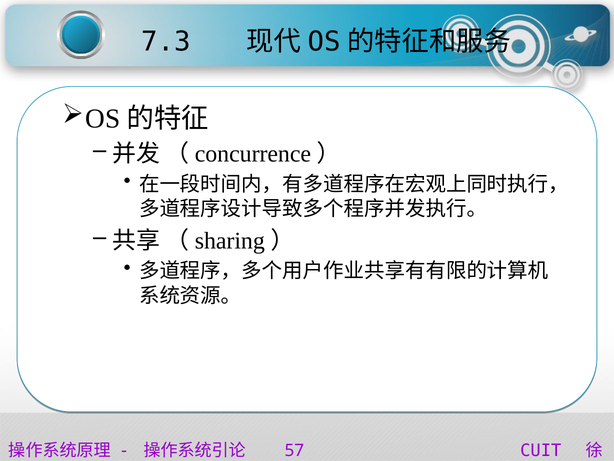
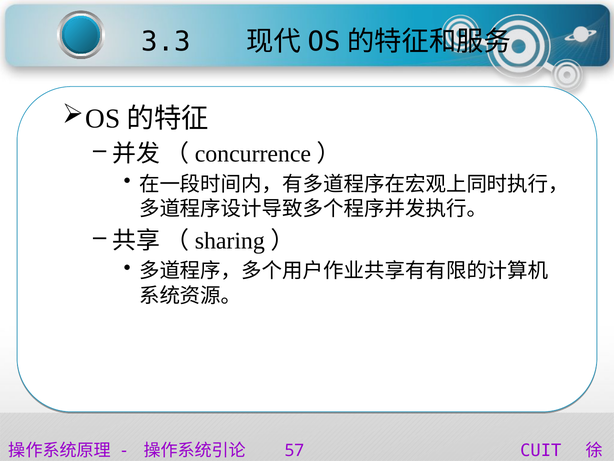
7.3: 7.3 -> 3.3
